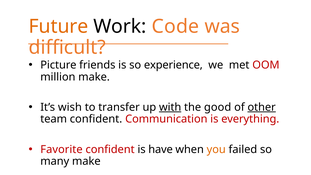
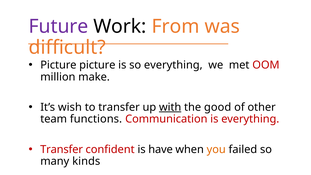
Future colour: orange -> purple
Code: Code -> From
Picture friends: friends -> picture
so experience: experience -> everything
other underline: present -> none
team confident: confident -> functions
Favorite at (61, 149): Favorite -> Transfer
many make: make -> kinds
